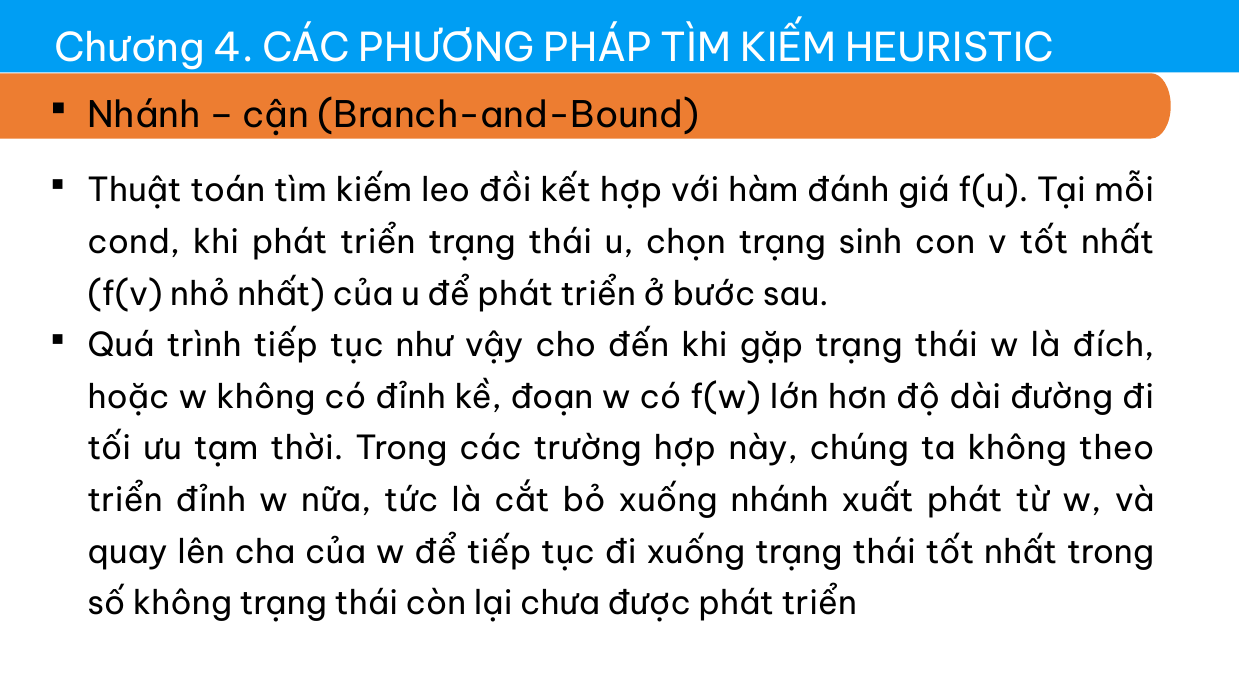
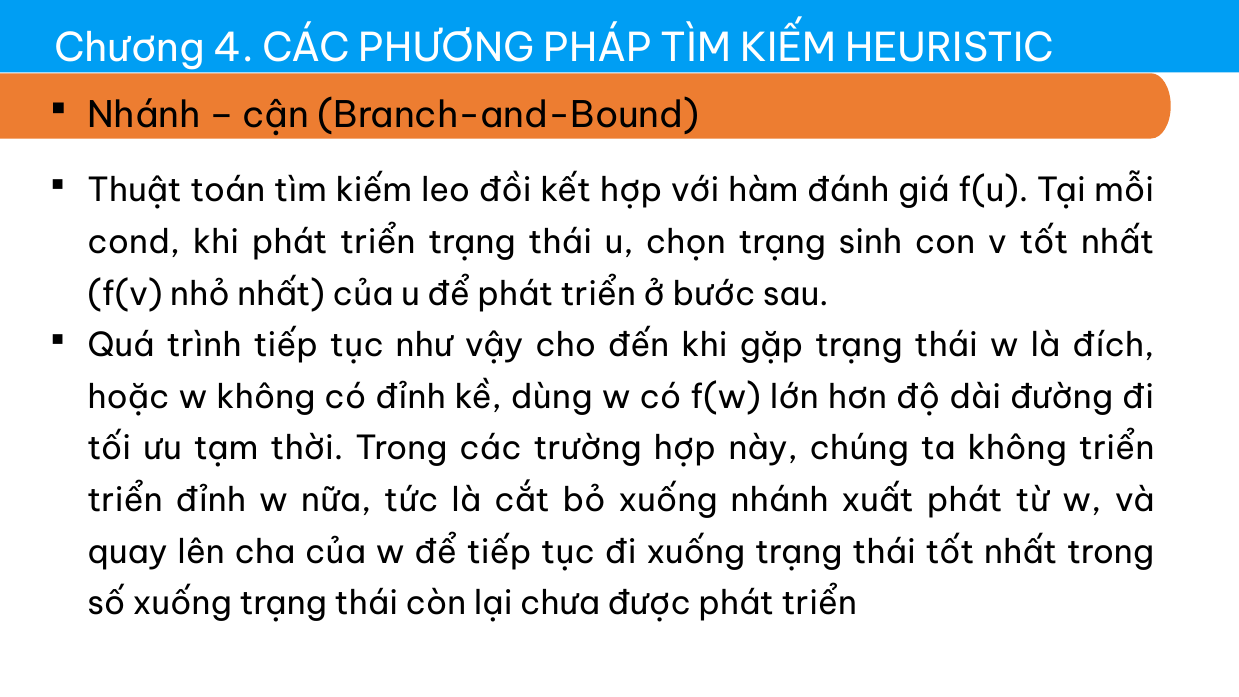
đoạn: đoạn -> dùng
không theo: theo -> triển
số không: không -> xuống
